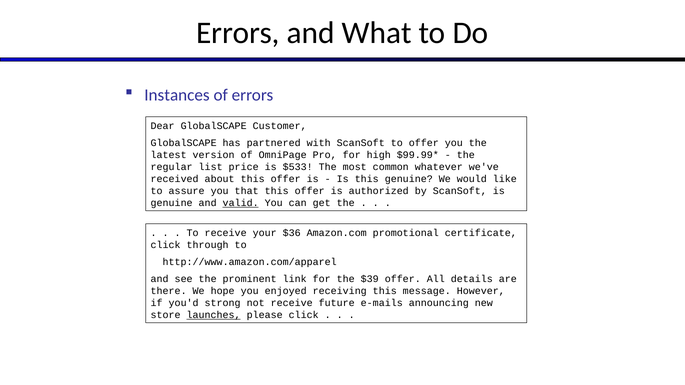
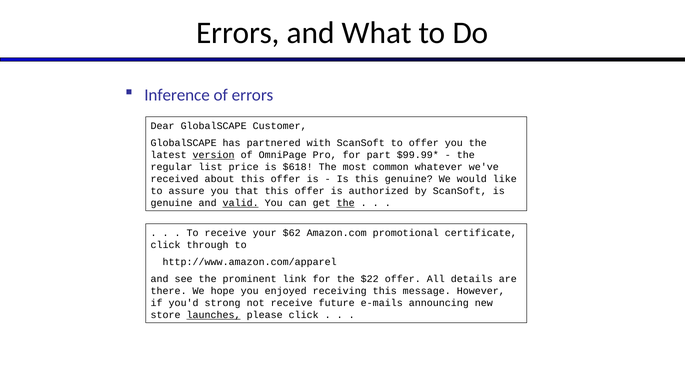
Instances: Instances -> Inference
version underline: none -> present
high: high -> part
$533: $533 -> $618
the at (346, 203) underline: none -> present
$36: $36 -> $62
$39: $39 -> $22
